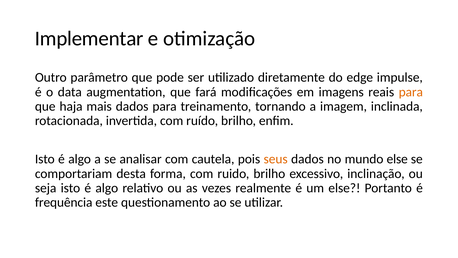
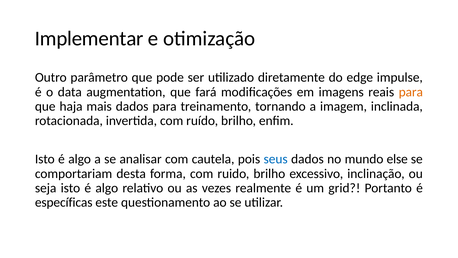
seus colour: orange -> blue
um else: else -> grid
frequência: frequência -> específicas
